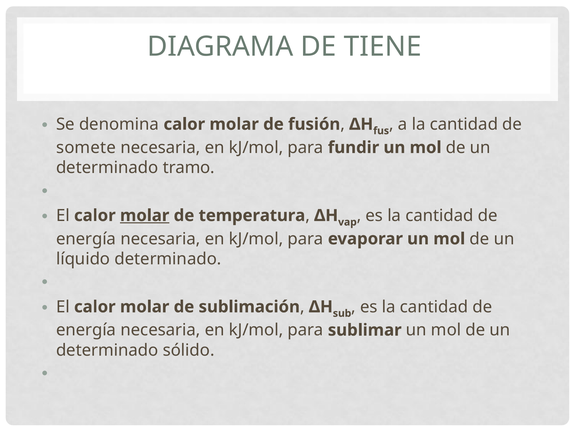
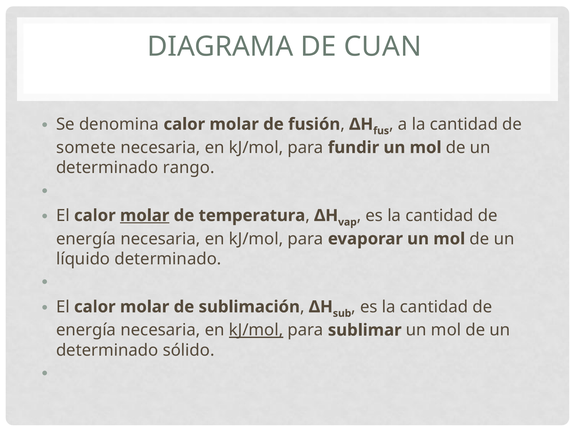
TIENE: TIENE -> CUAN
tramo: tramo -> rango
kJ/mol at (256, 330) underline: none -> present
